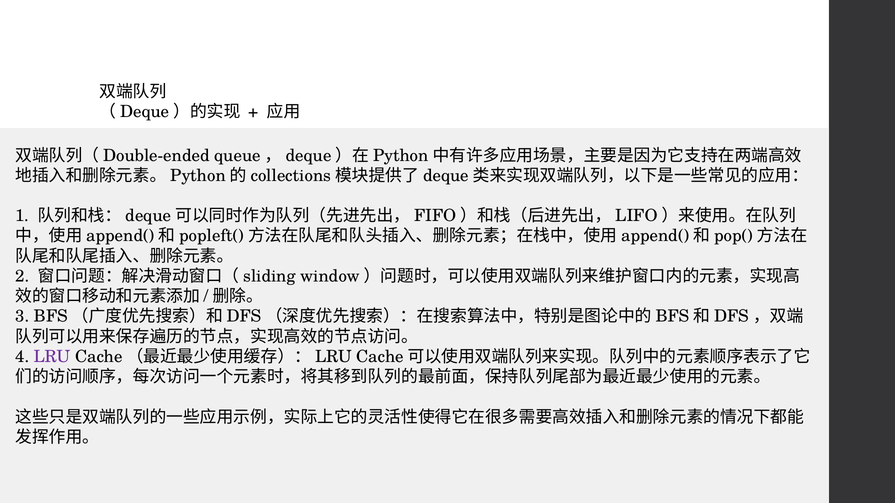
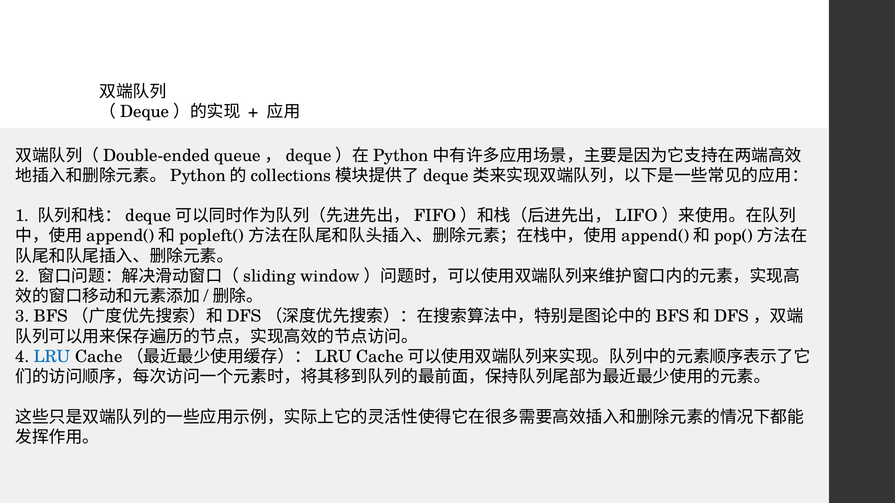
LRU colour: purple -> blue
